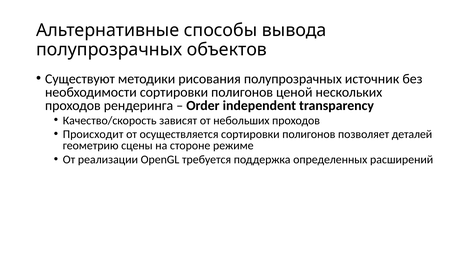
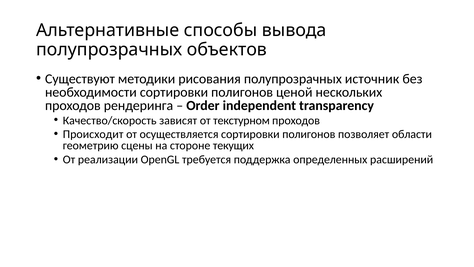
небольших: небольших -> текстурном
деталей: деталей -> области
режиме: режиме -> текущих
